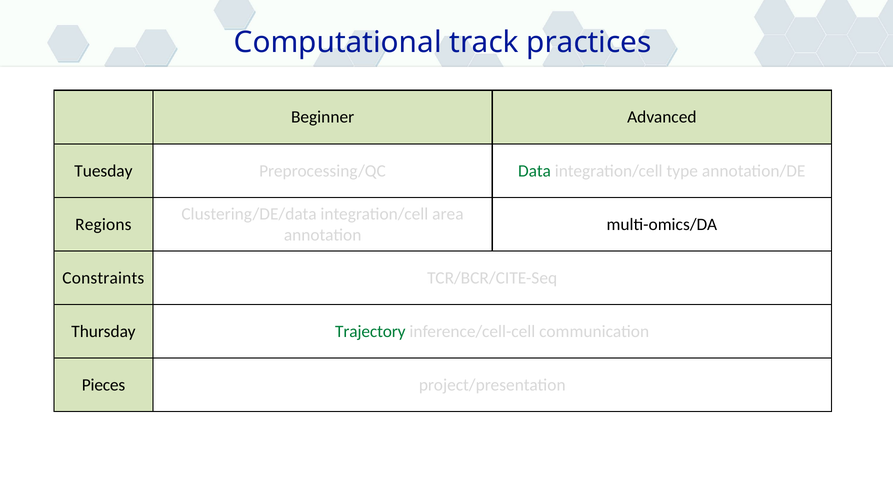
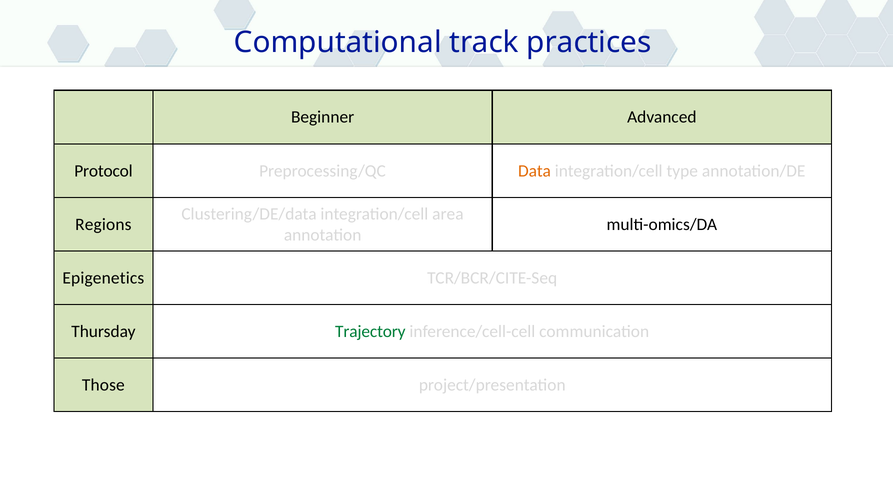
Tuesday: Tuesday -> Protocol
Data colour: green -> orange
Constraints: Constraints -> Epigenetics
Pieces: Pieces -> Those
